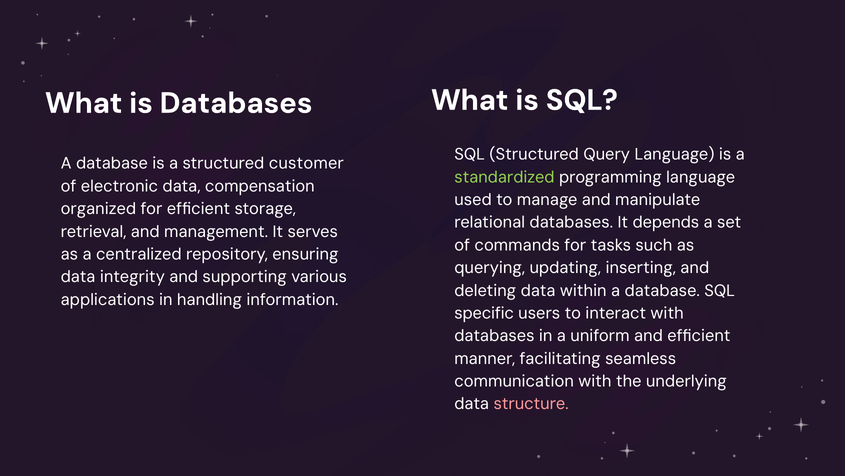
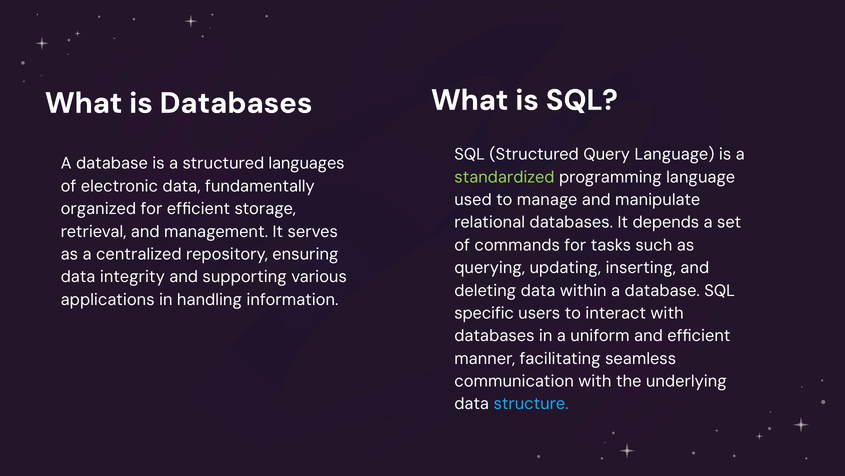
customer: customer -> languages
compensation: compensation -> fundamentally
structure colour: pink -> light blue
